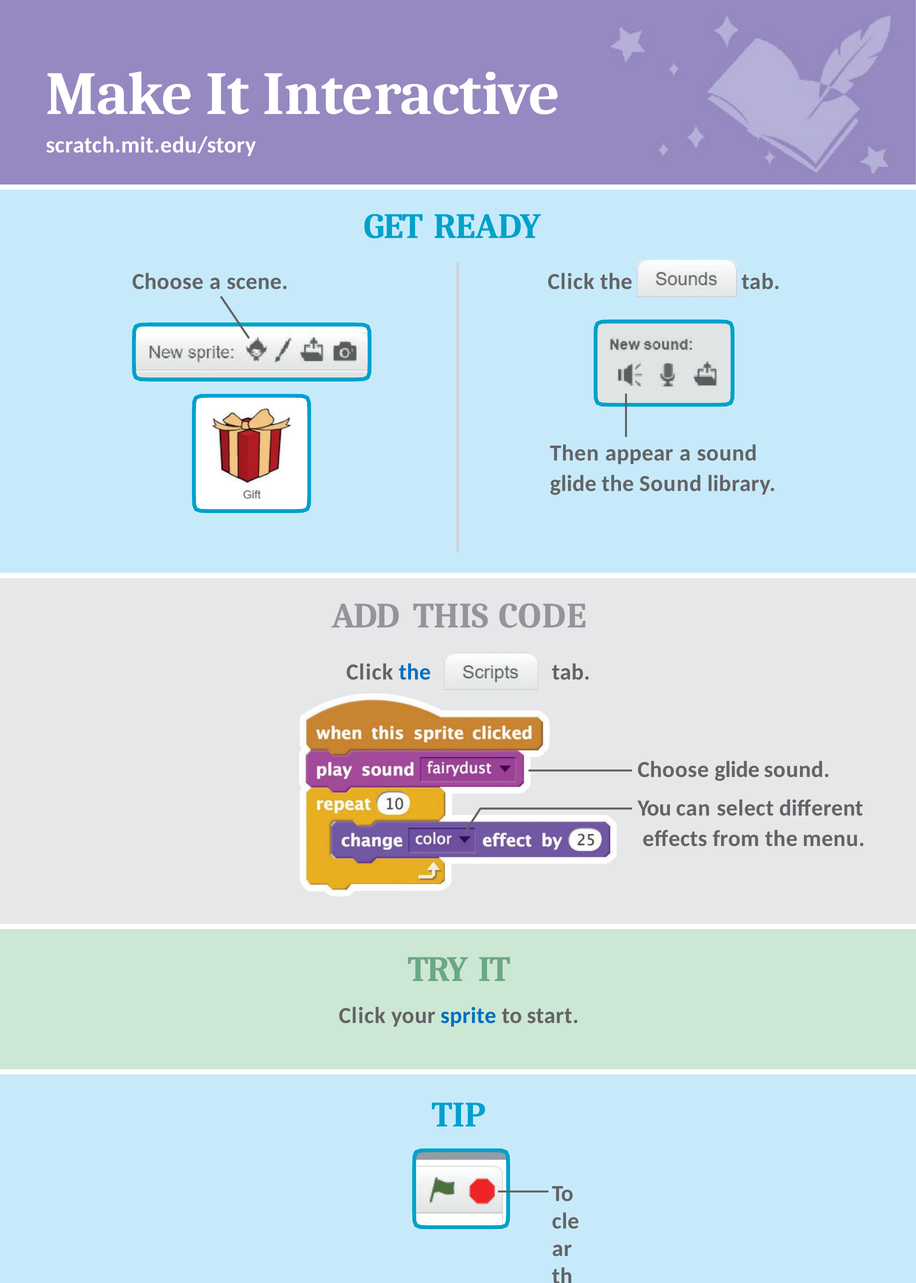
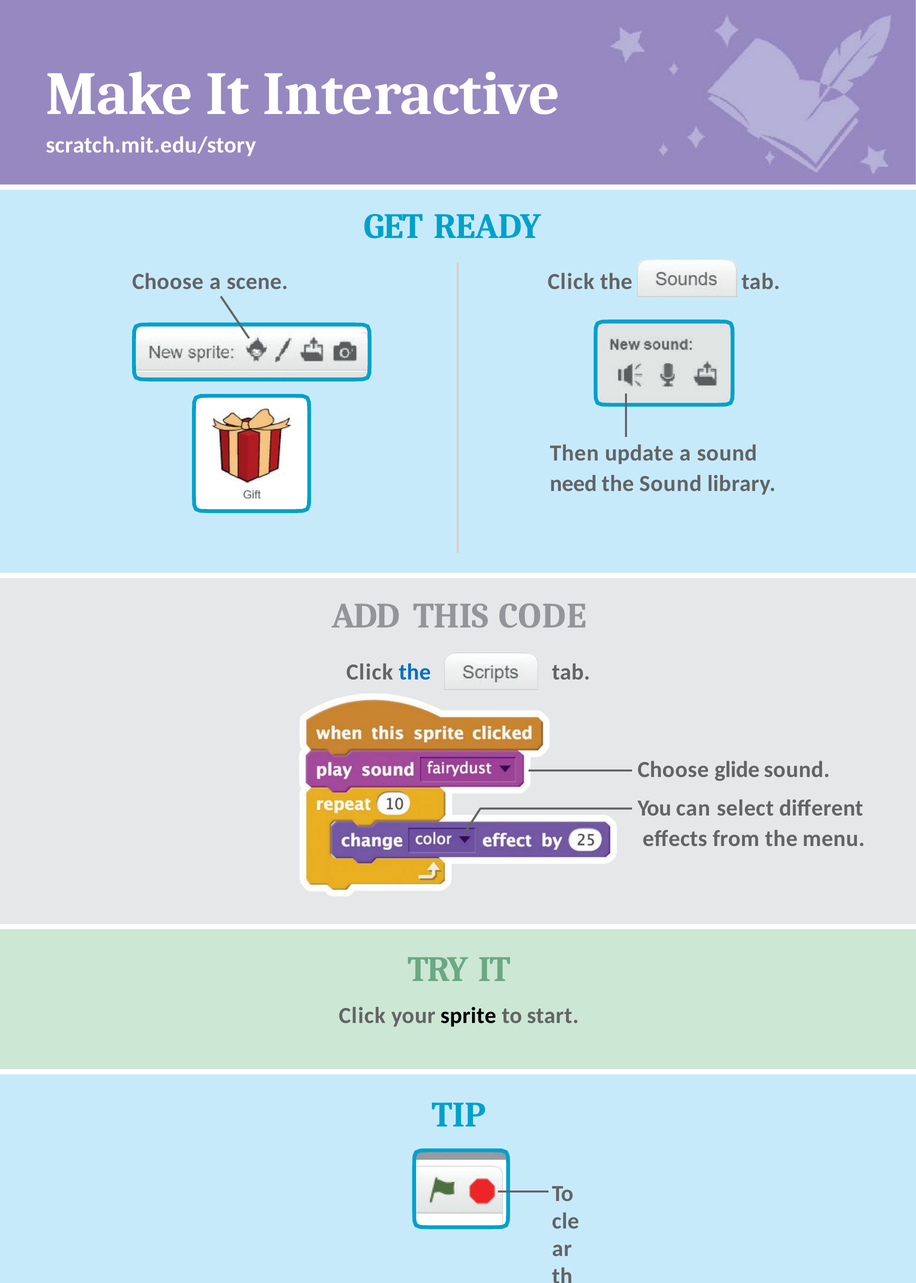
appear: appear -> update
glide at (573, 484): glide -> need
sprite colour: blue -> black
